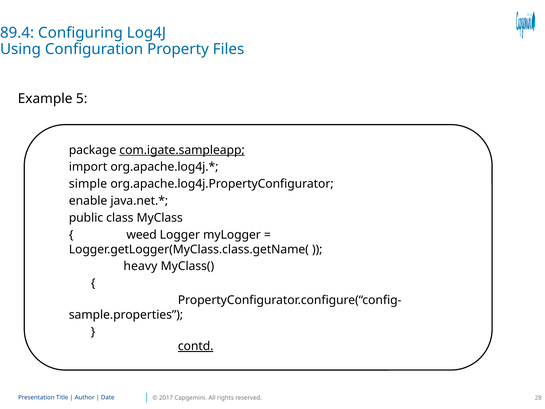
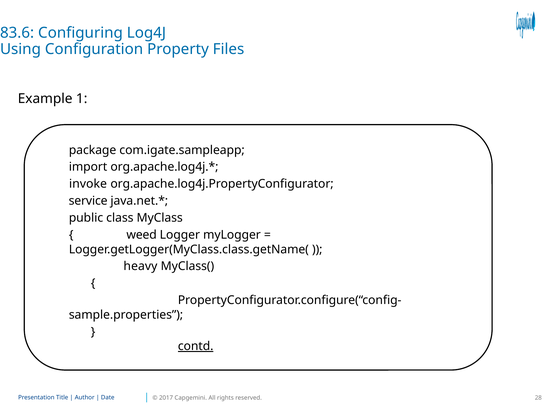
89.4: 89.4 -> 83.6
5: 5 -> 1
com.igate.sampleapp underline: present -> none
simple: simple -> invoke
enable: enable -> service
